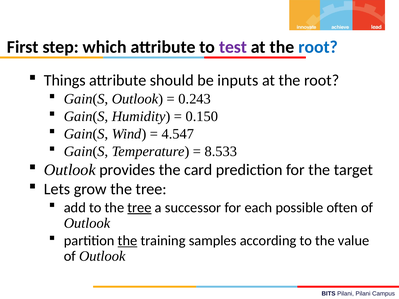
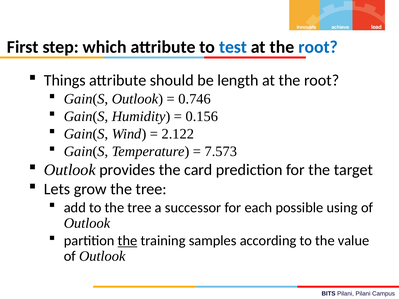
test colour: purple -> blue
inputs: inputs -> length
0.243: 0.243 -> 0.746
0.150: 0.150 -> 0.156
4.547: 4.547 -> 2.122
8.533: 8.533 -> 7.573
tree at (139, 208) underline: present -> none
often: often -> using
